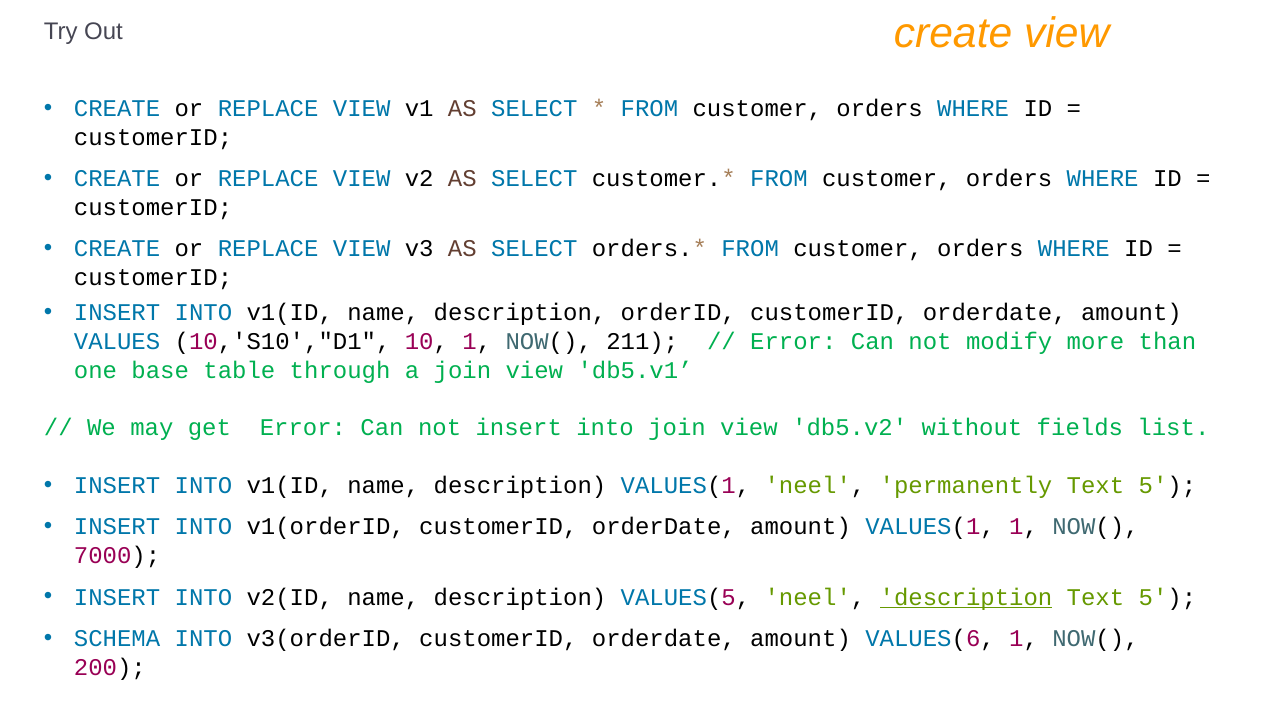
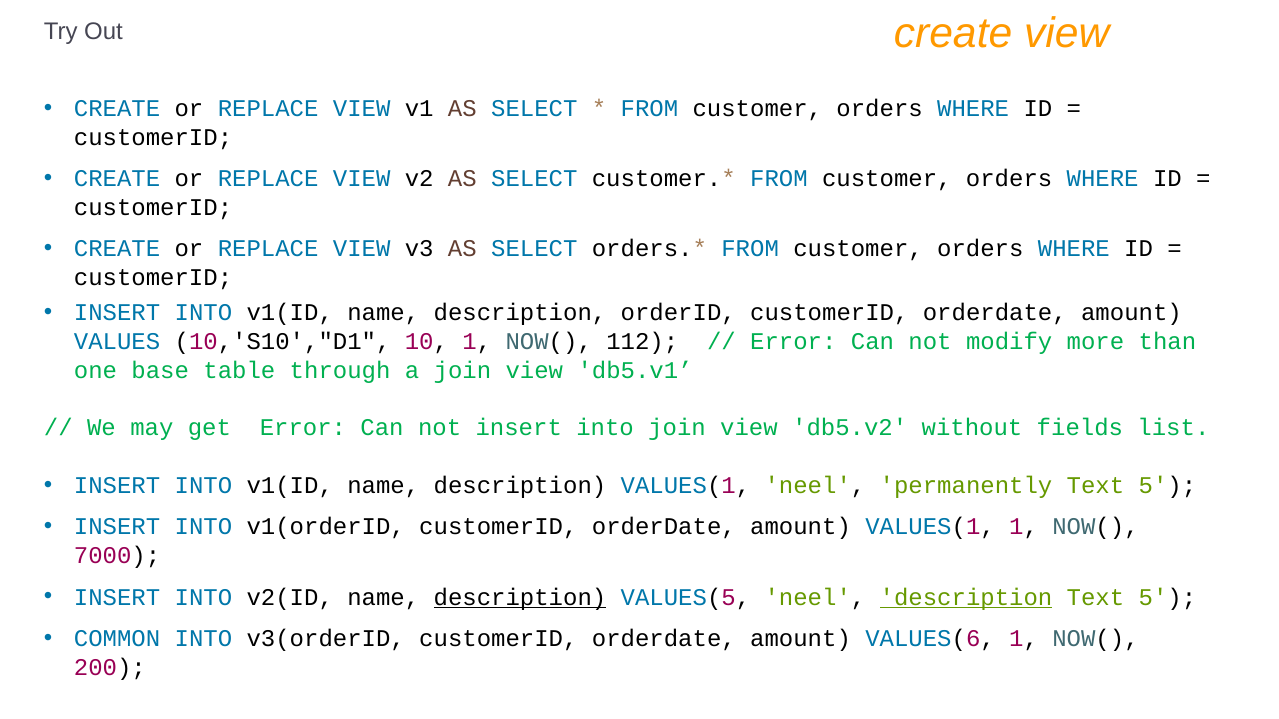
211: 211 -> 112
description at (520, 598) underline: none -> present
SCHEMA: SCHEMA -> COMMON
